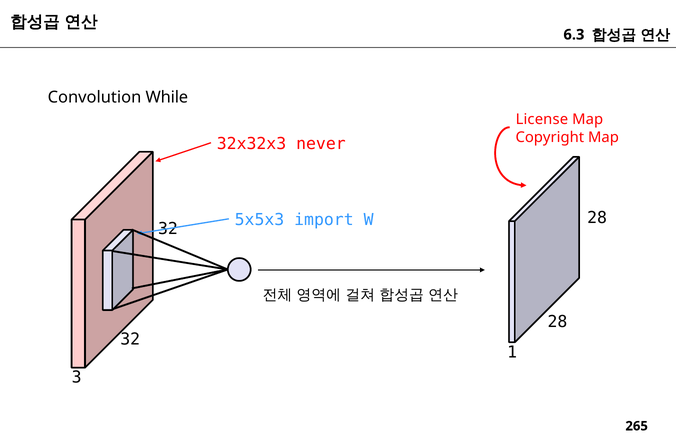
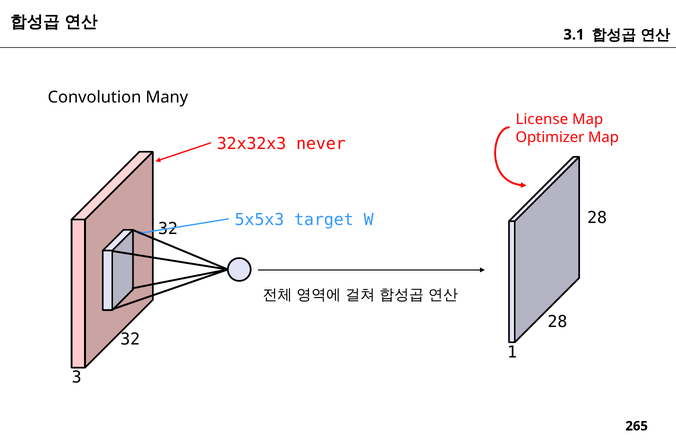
6.3: 6.3 -> 3.1
While: While -> Many
Copyright: Copyright -> Optimizer
import: import -> target
